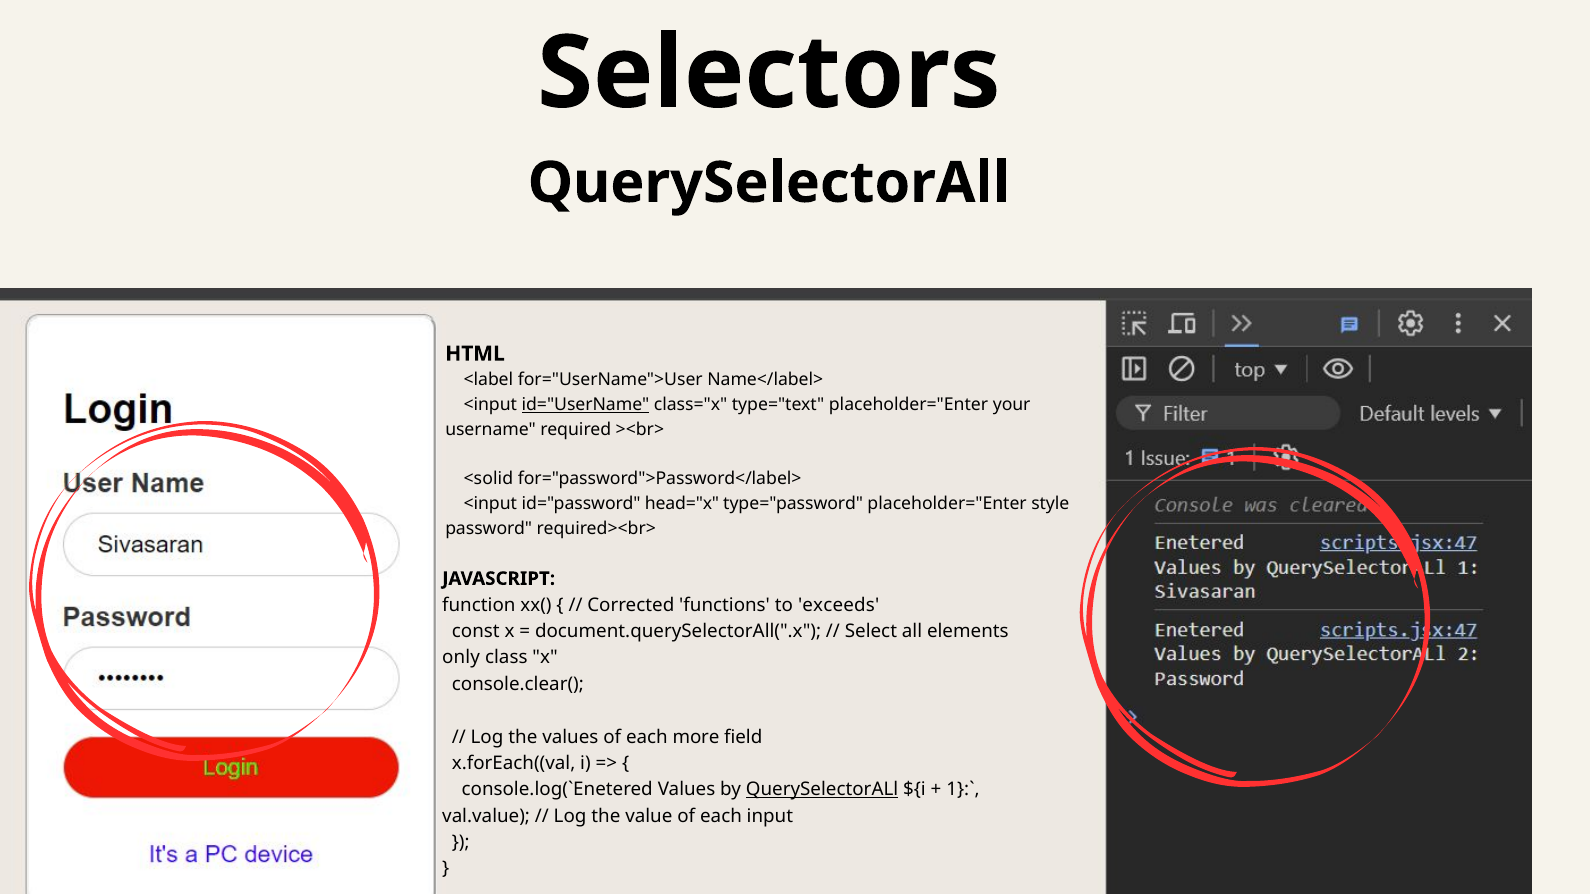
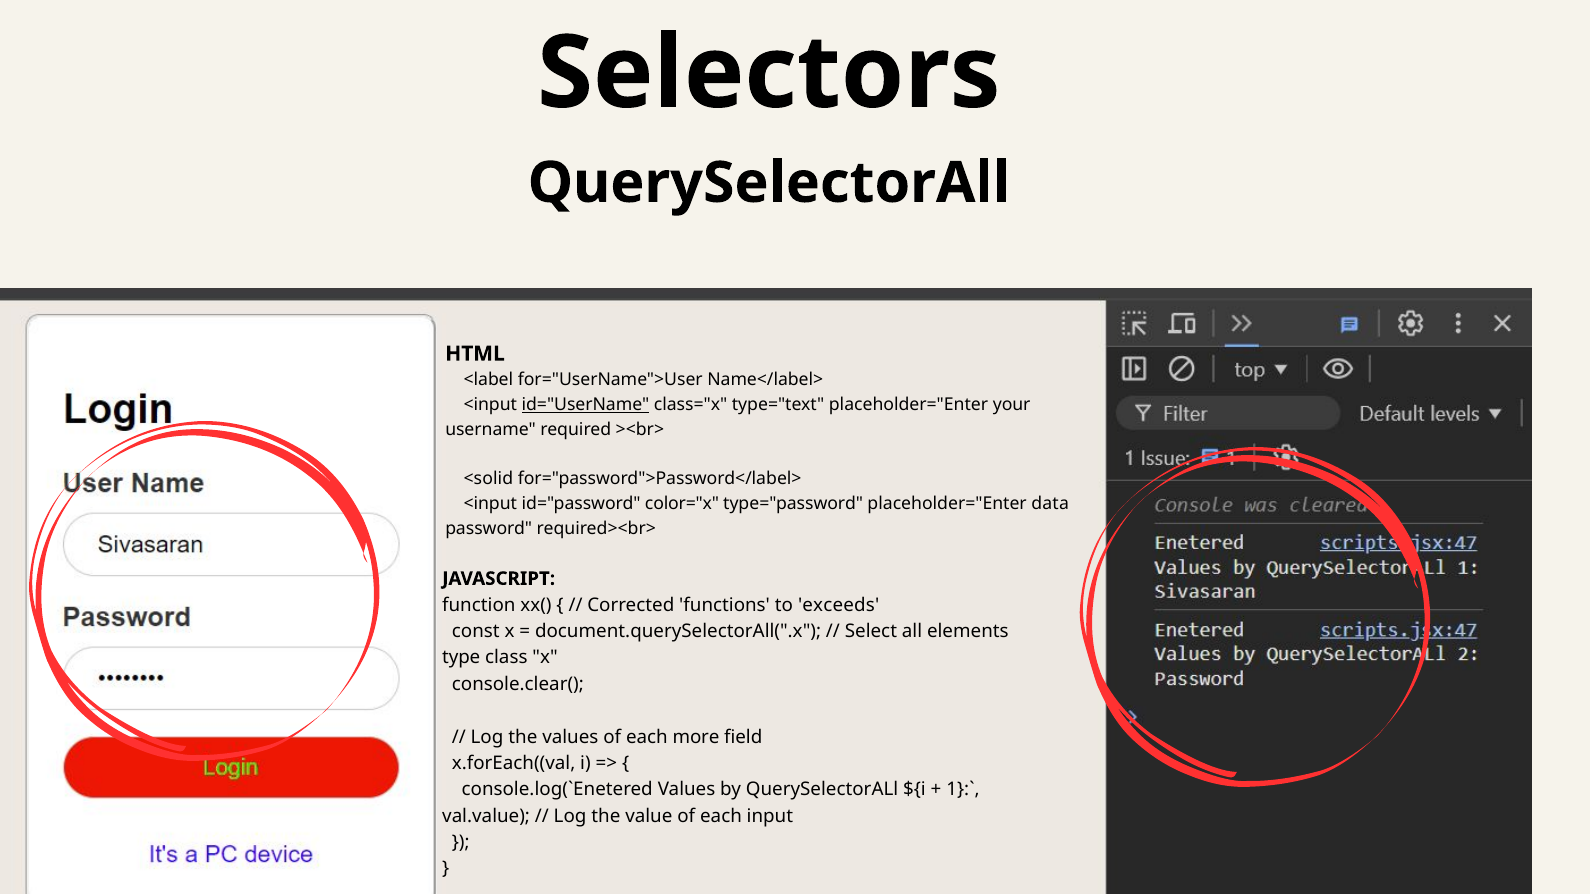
head="x: head="x -> color="x
style: style -> data
only: only -> type
QuerySelectorALl at (822, 790) underline: present -> none
